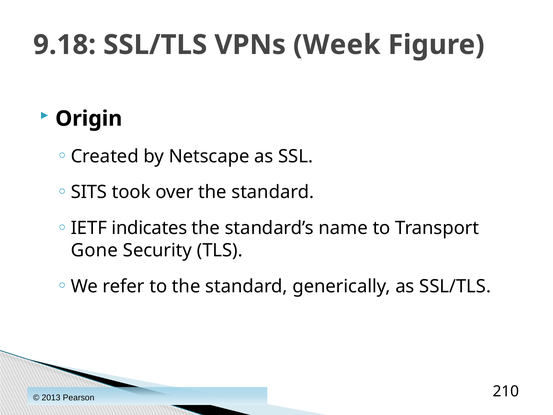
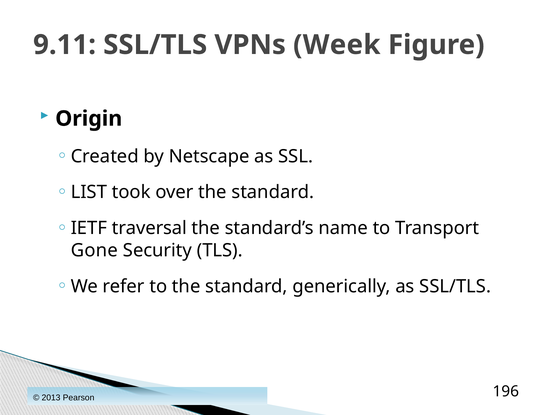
9.18: 9.18 -> 9.11
SITS: SITS -> LIST
indicates: indicates -> traversal
210: 210 -> 196
